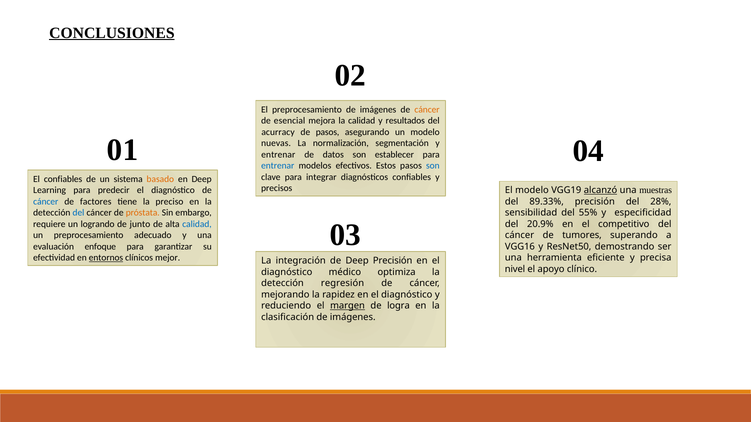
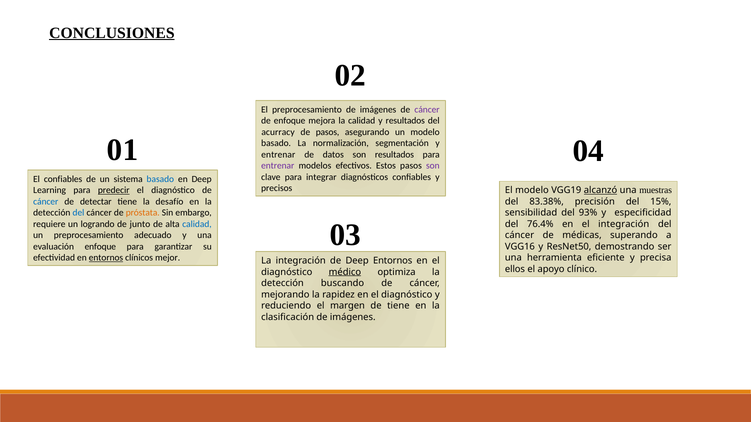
cáncer at (427, 110) colour: orange -> purple
de esencial: esencial -> enfoque
nuevas at (276, 143): nuevas -> basado
son establecer: establecer -> resultados
entrenar at (278, 166) colour: blue -> purple
son at (433, 166) colour: blue -> purple
basado at (160, 179) colour: orange -> blue
predecir underline: none -> present
factores: factores -> detectar
preciso: preciso -> desafío
89.33%: 89.33% -> 83.38%
28%: 28% -> 15%
55%: 55% -> 93%
20.9%: 20.9% -> 76.4%
el competitivo: competitivo -> integración
tumores: tumores -> médicas
Deep Precisión: Precisión -> Entornos
nivel: nivel -> ellos
médico underline: none -> present
regresión: regresión -> buscando
margen underline: present -> none
de logra: logra -> tiene
